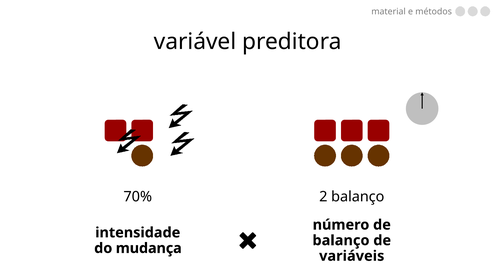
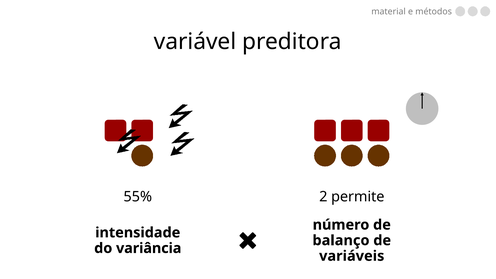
70%: 70% -> 55%
2 balanço: balanço -> permite
mudança: mudança -> variância
